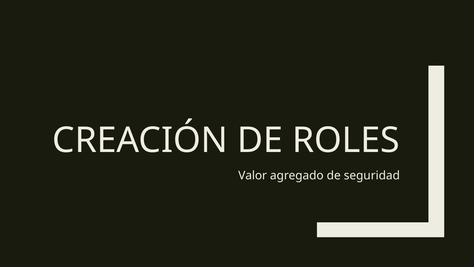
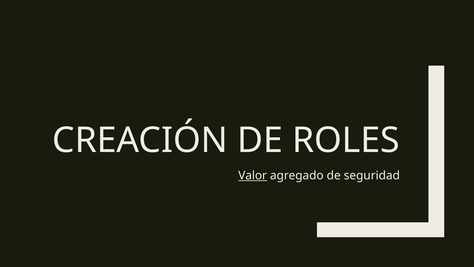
Valor underline: none -> present
